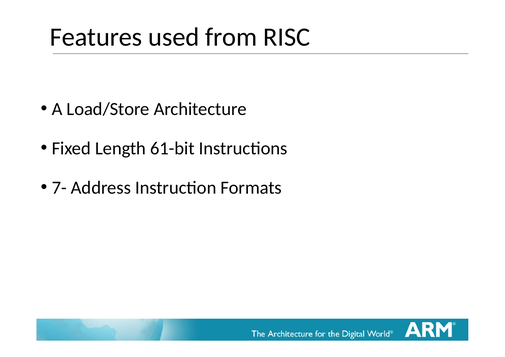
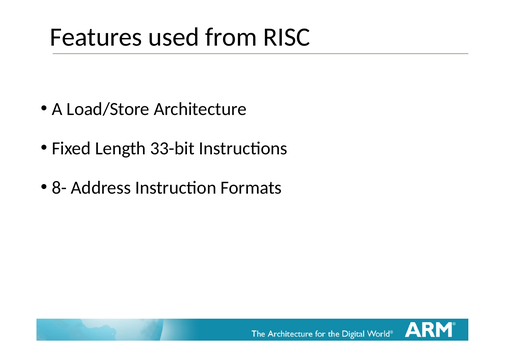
61-bit: 61-bit -> 33-bit
7-: 7- -> 8-
